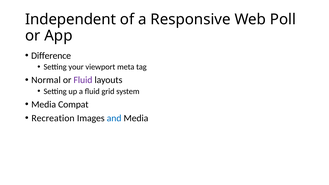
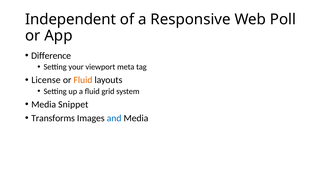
Normal: Normal -> License
Fluid at (83, 80) colour: purple -> orange
Compat: Compat -> Snippet
Recreation: Recreation -> Transforms
